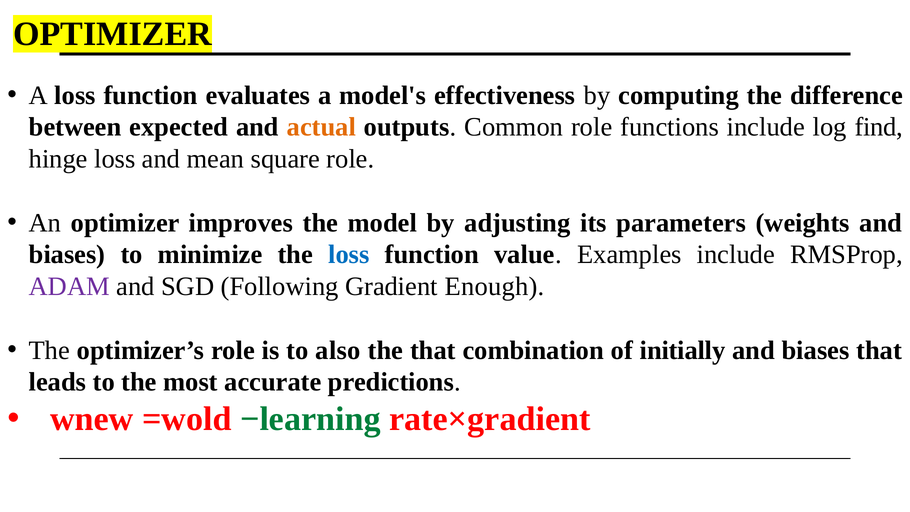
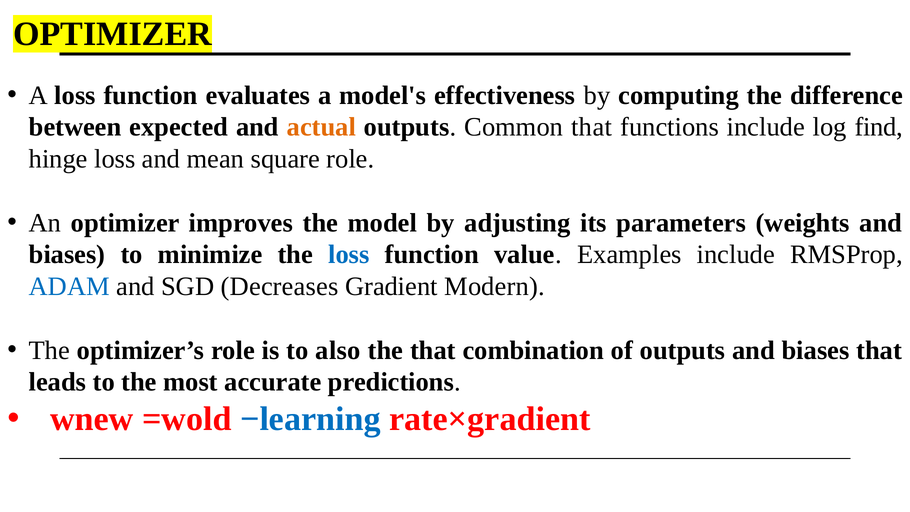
Common role: role -> that
ADAM colour: purple -> blue
Following: Following -> Decreases
Enough: Enough -> Modern
of initially: initially -> outputs
−learning colour: green -> blue
